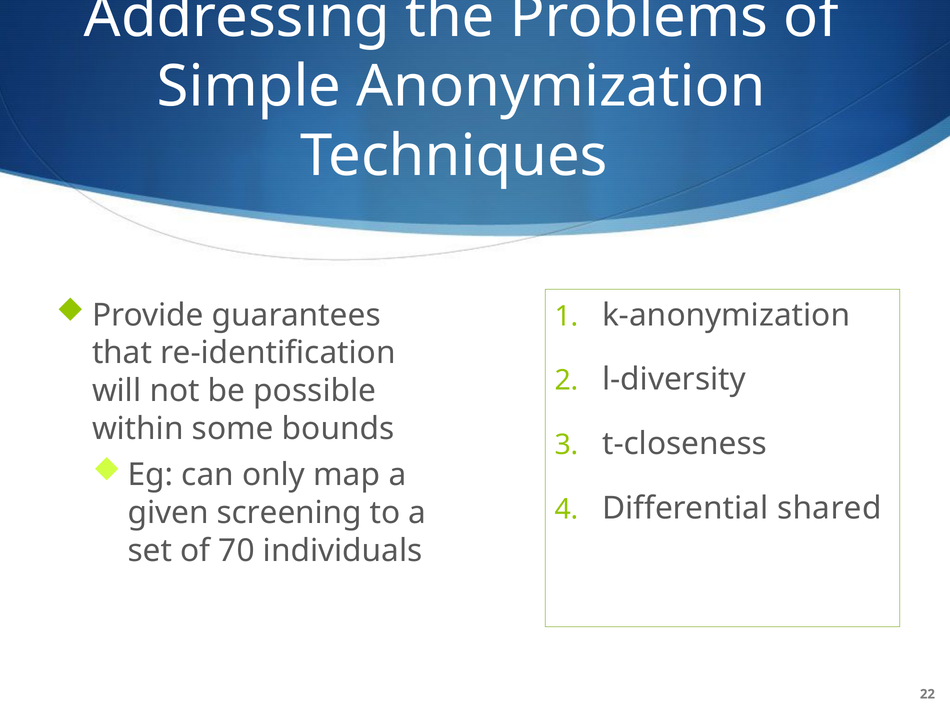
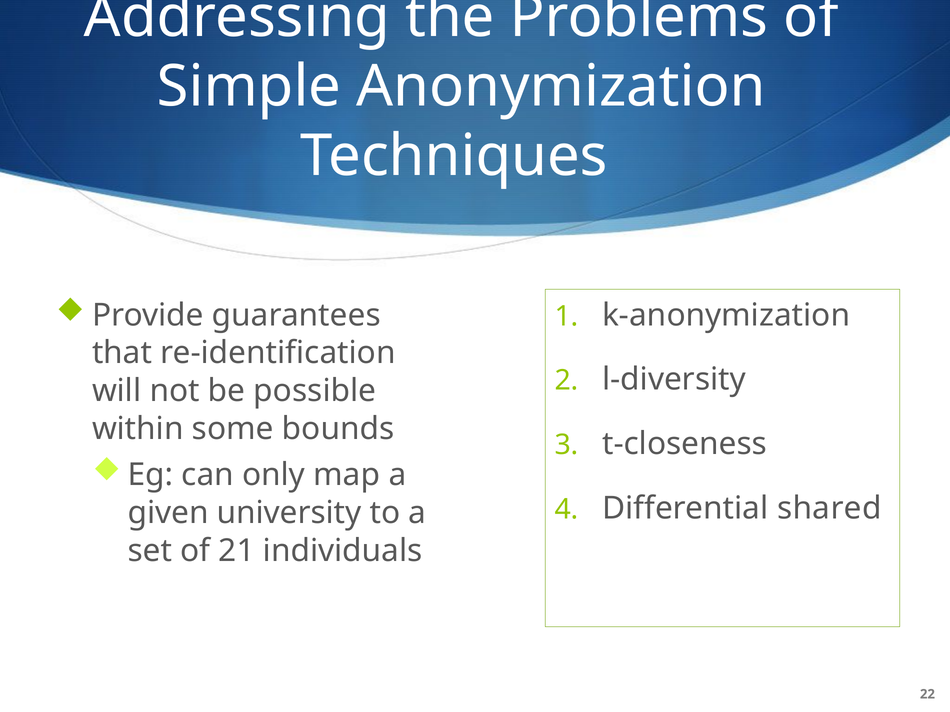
screening: screening -> university
70: 70 -> 21
